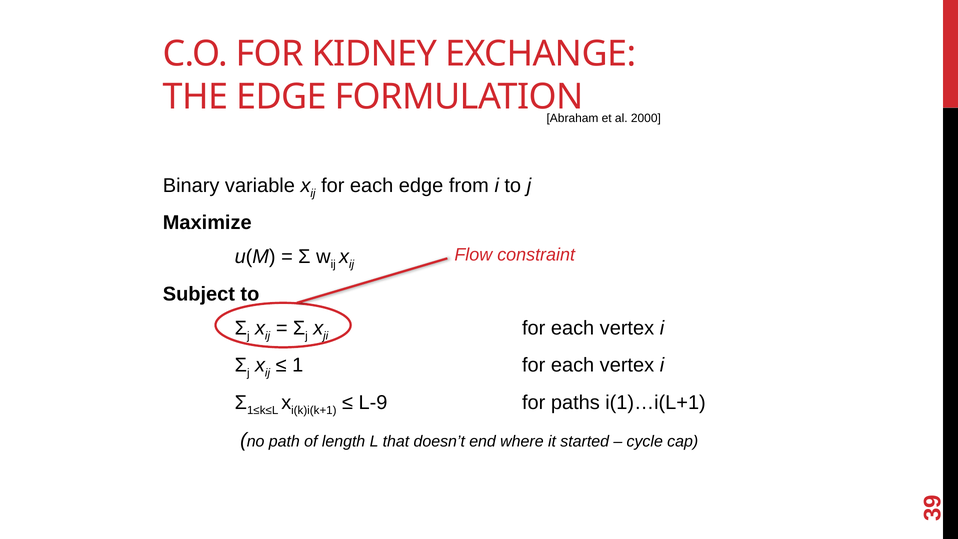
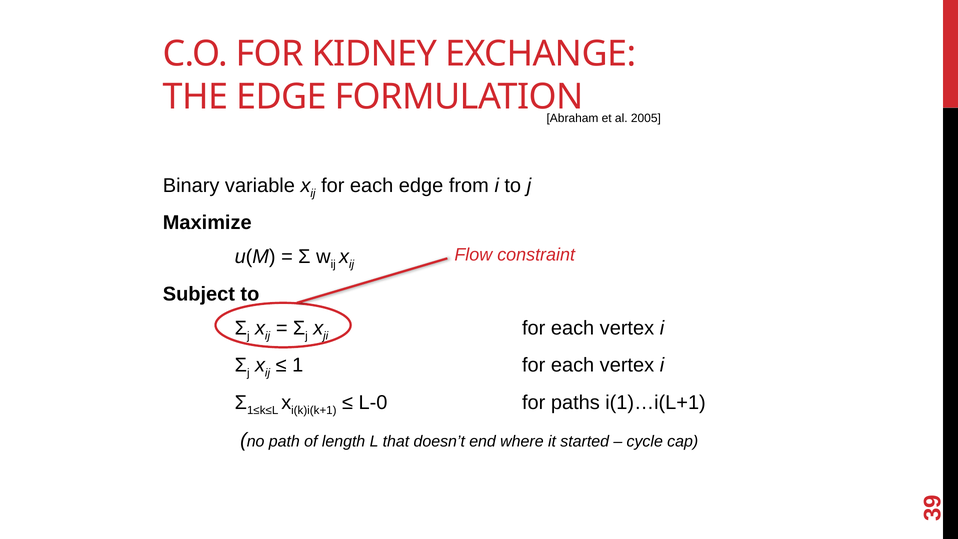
2000: 2000 -> 2005
L-9: L-9 -> L-0
